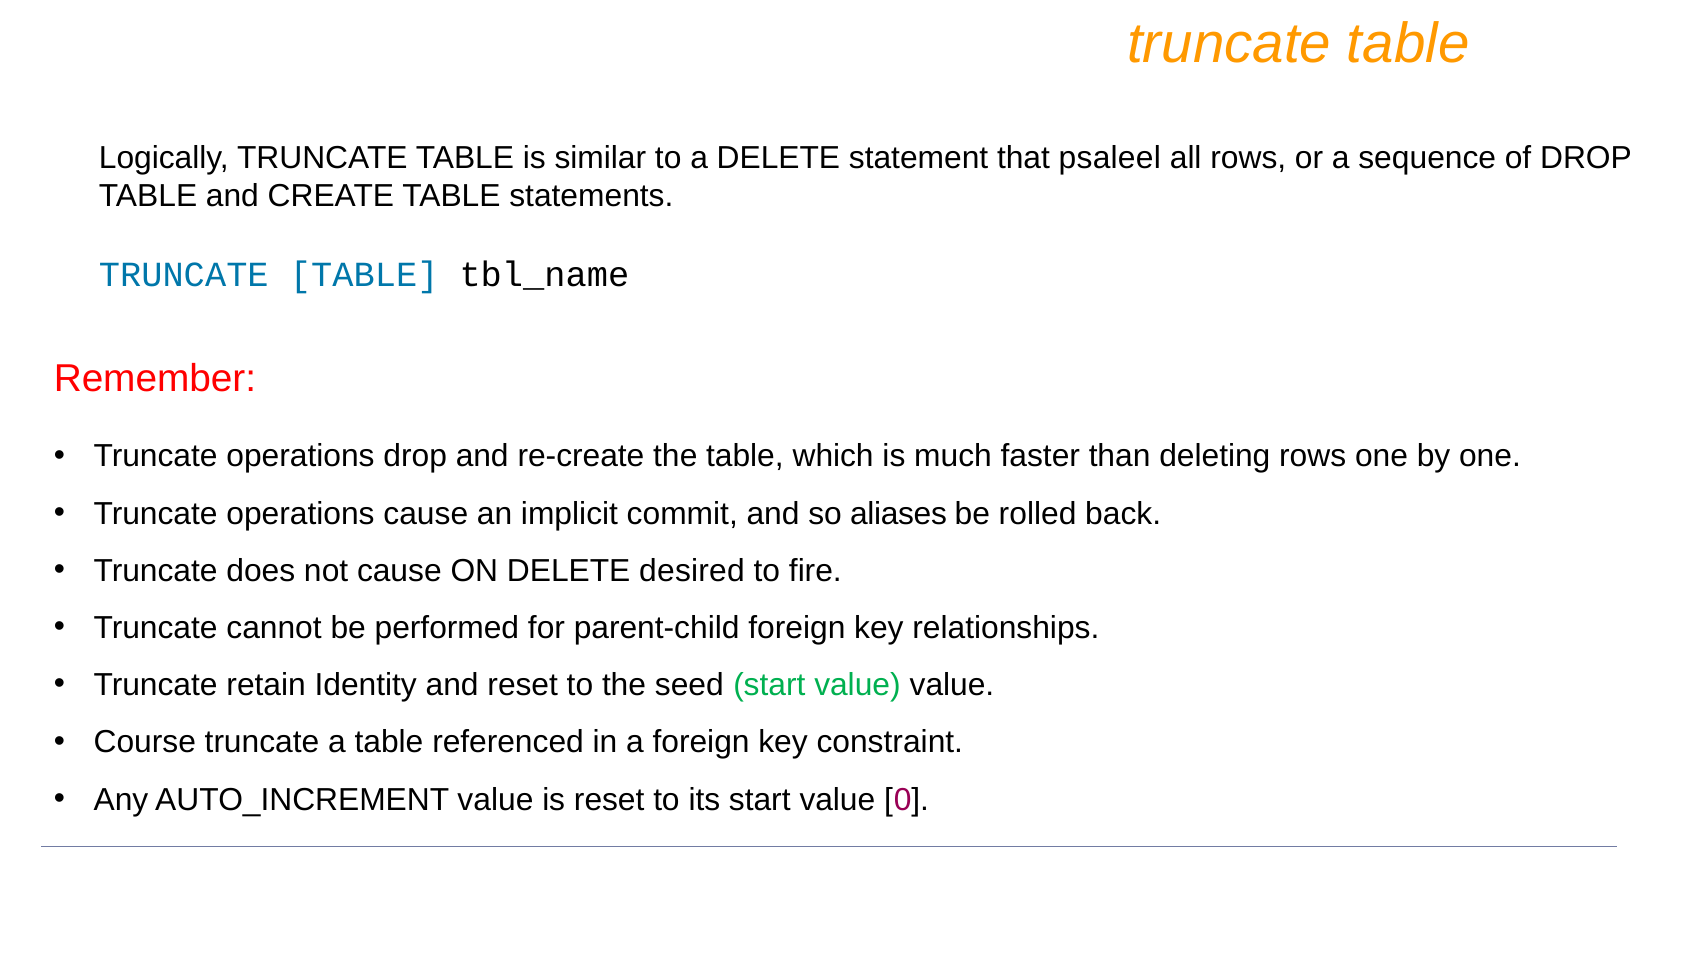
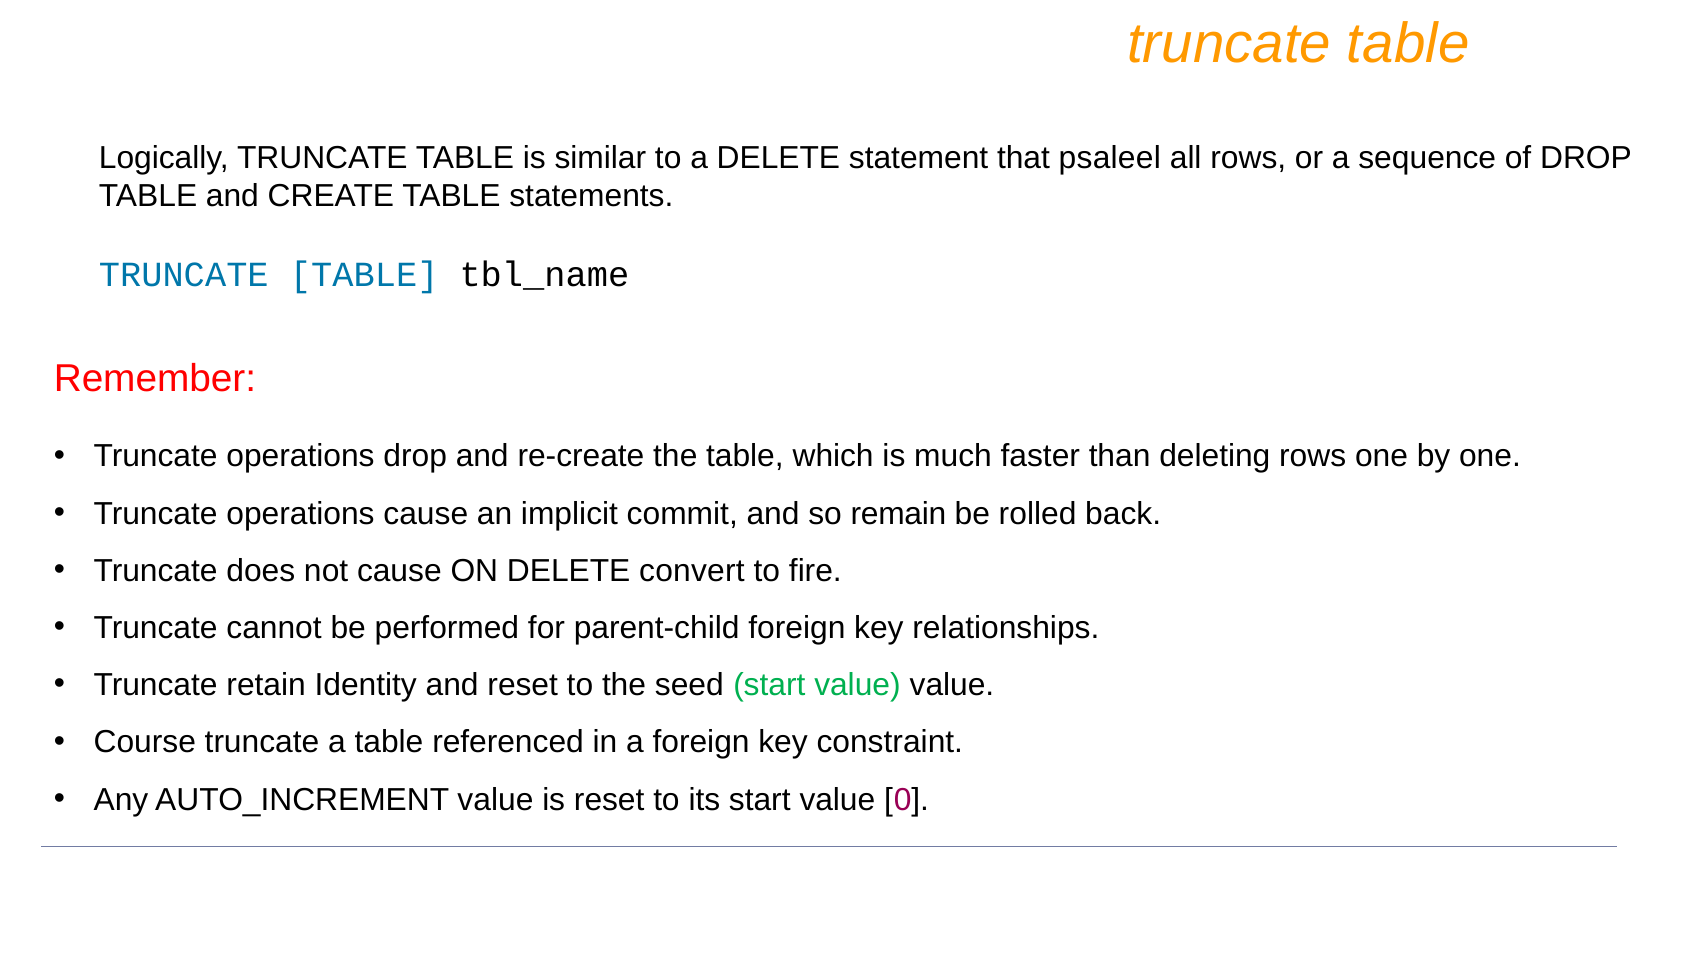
aliases: aliases -> remain
desired: desired -> convert
